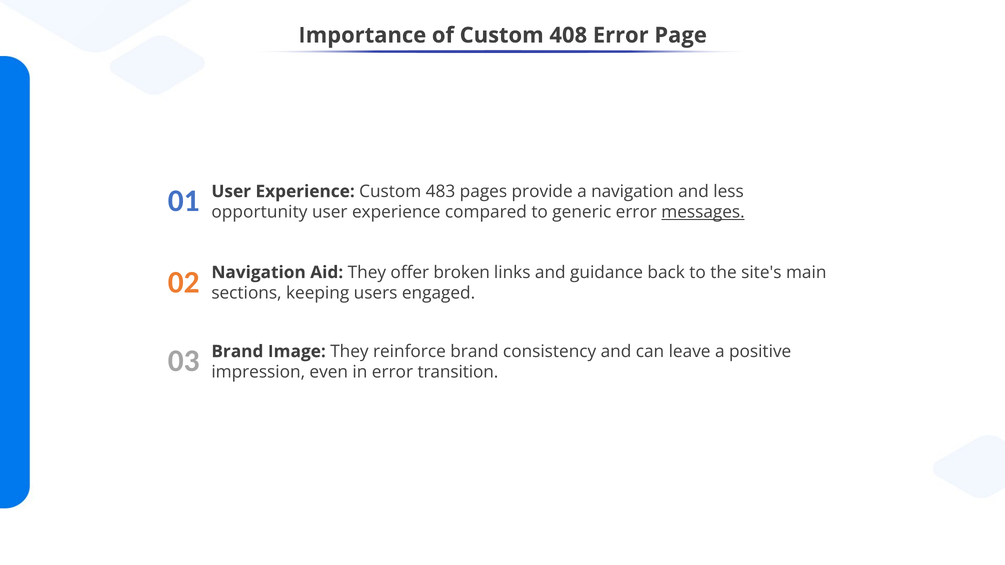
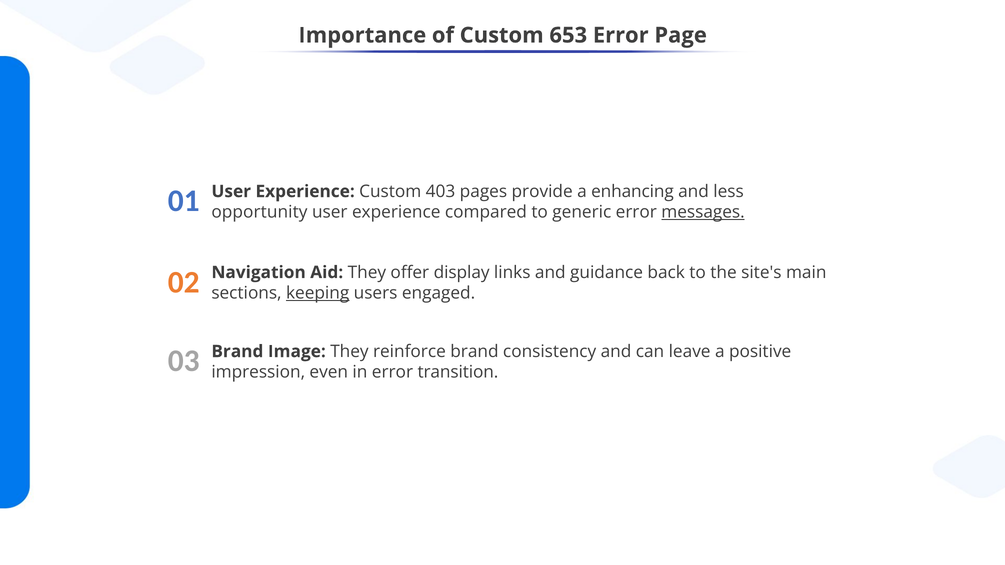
408: 408 -> 653
483: 483 -> 403
a navigation: navigation -> enhancing
broken: broken -> display
keeping underline: none -> present
